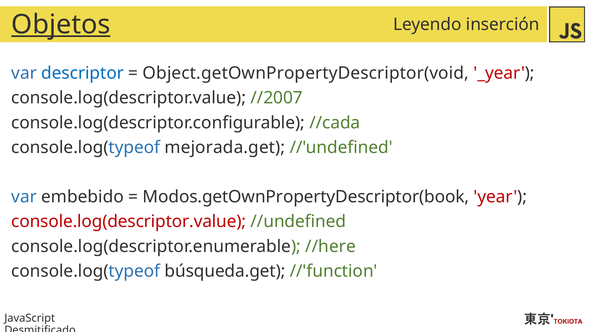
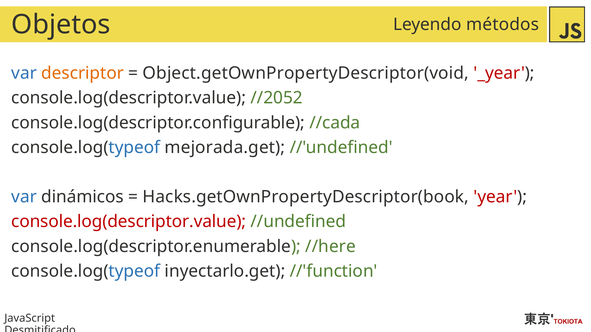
Objetos underline: present -> none
inserción: inserción -> métodos
descriptor colour: blue -> orange
//2007: //2007 -> //2052
embebido: embebido -> dinámicos
Modos.getOwnPropertyDescriptor(book: Modos.getOwnPropertyDescriptor(book -> Hacks.getOwnPropertyDescriptor(book
búsqueda.get: búsqueda.get -> inyectarlo.get
